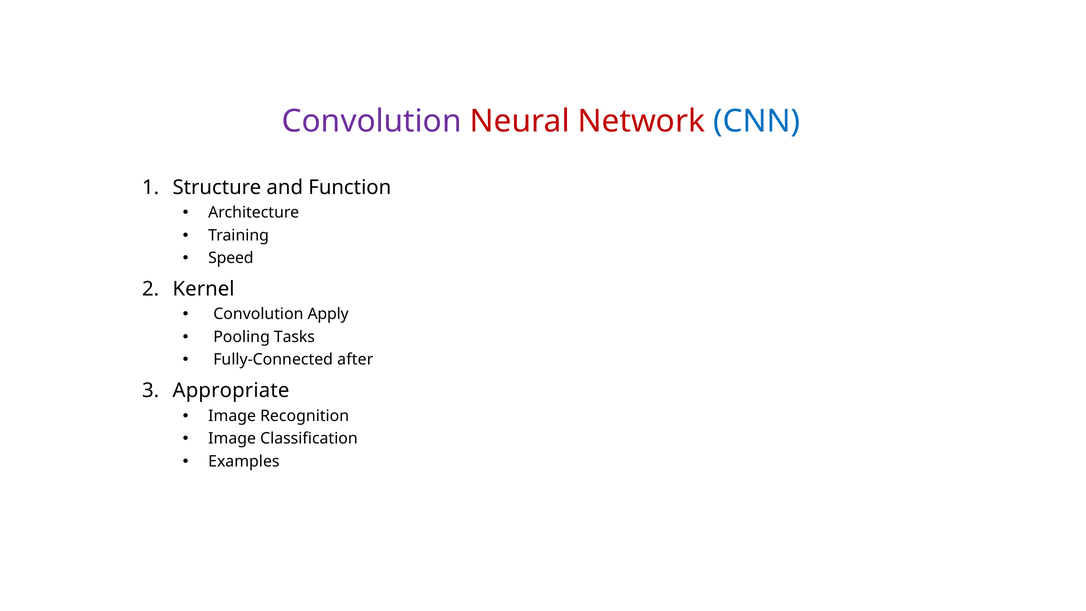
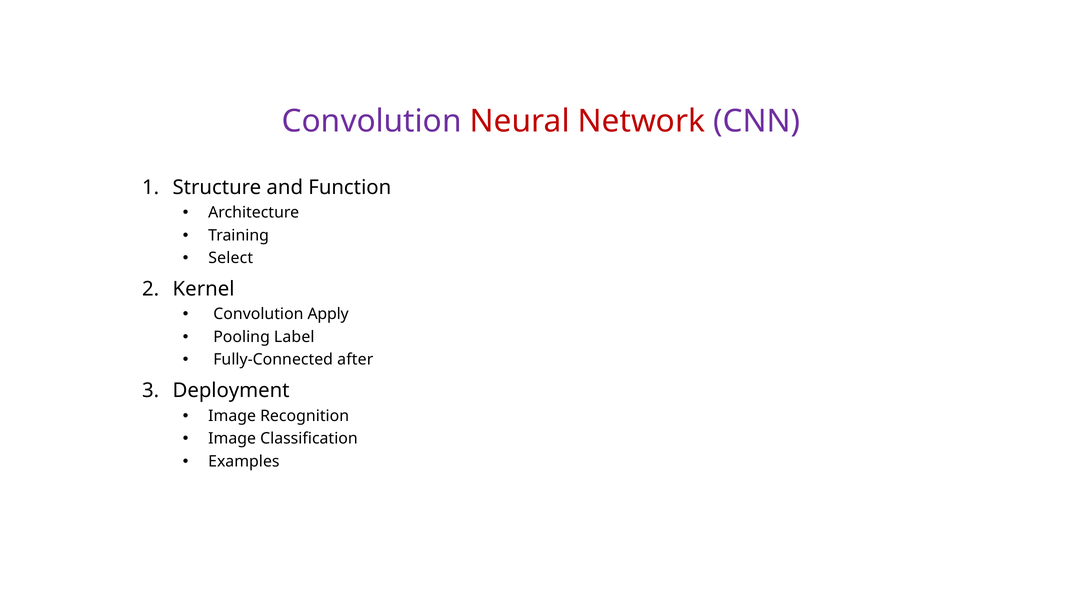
CNN colour: blue -> purple
Speed: Speed -> Select
Tasks: Tasks -> Label
Appropriate: Appropriate -> Deployment
